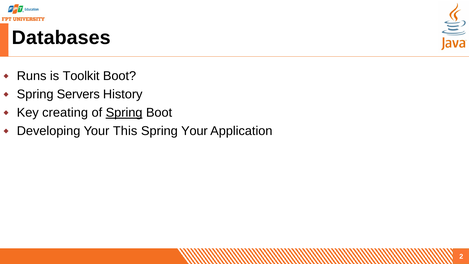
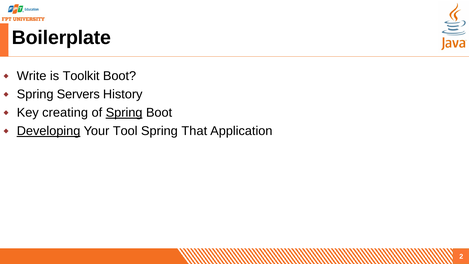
Databases: Databases -> Boilerplate
Runs: Runs -> Write
Developing underline: none -> present
This: This -> Tool
Spring Your: Your -> That
